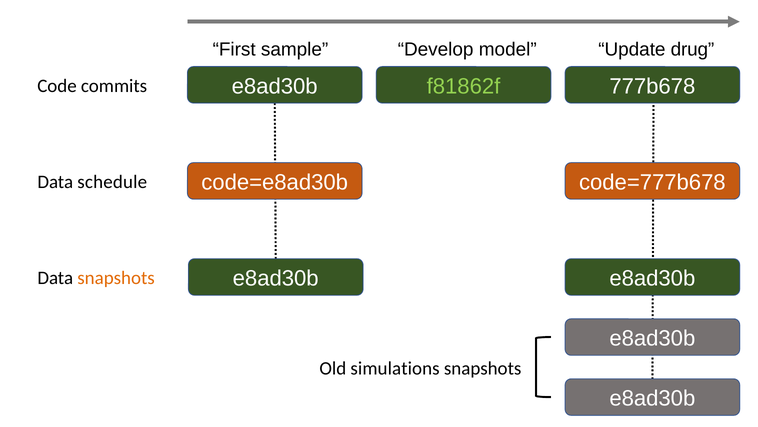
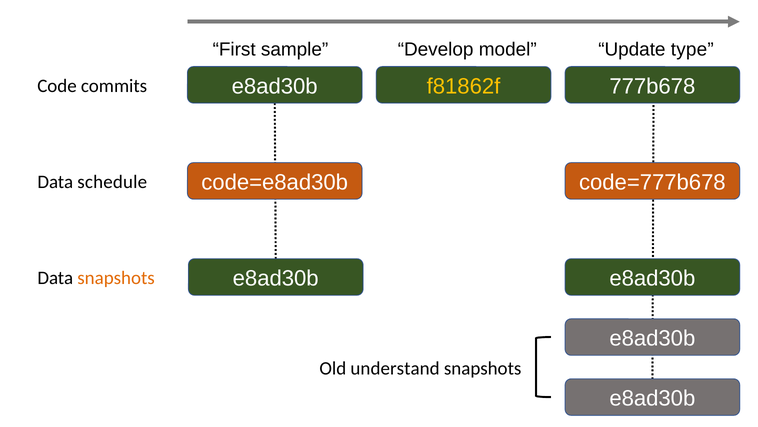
drug: drug -> type
f81862f colour: light green -> yellow
simulations: simulations -> understand
